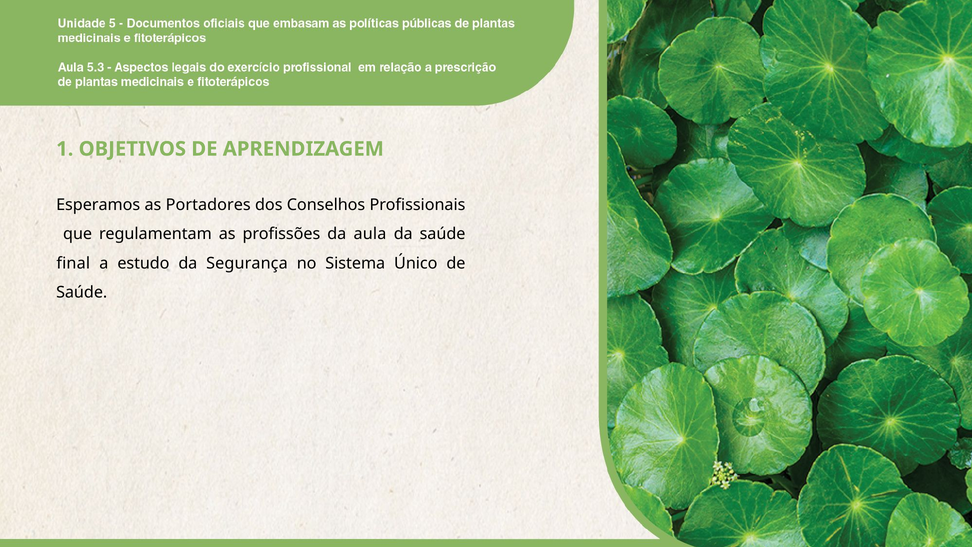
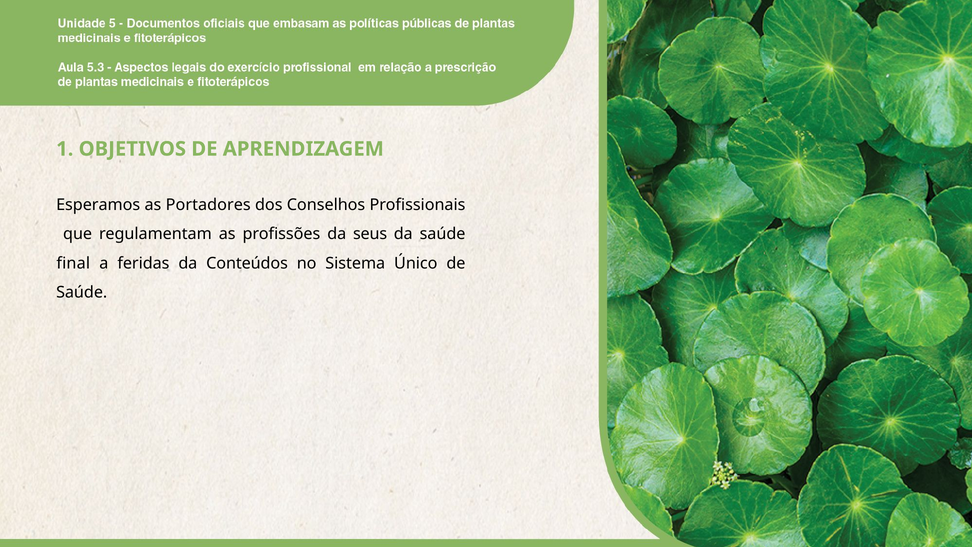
aula: aula -> seus
estudo: estudo -> feridas
Segurança: Segurança -> Conteúdos
